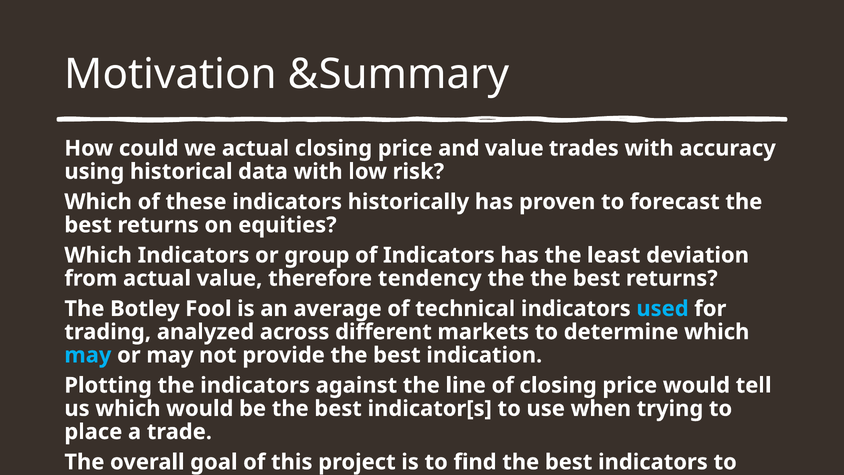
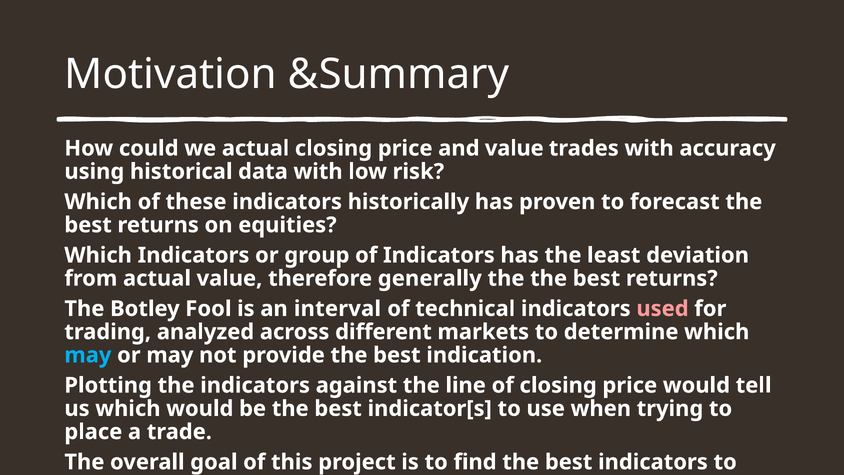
tendency: tendency -> generally
average: average -> interval
used colour: light blue -> pink
